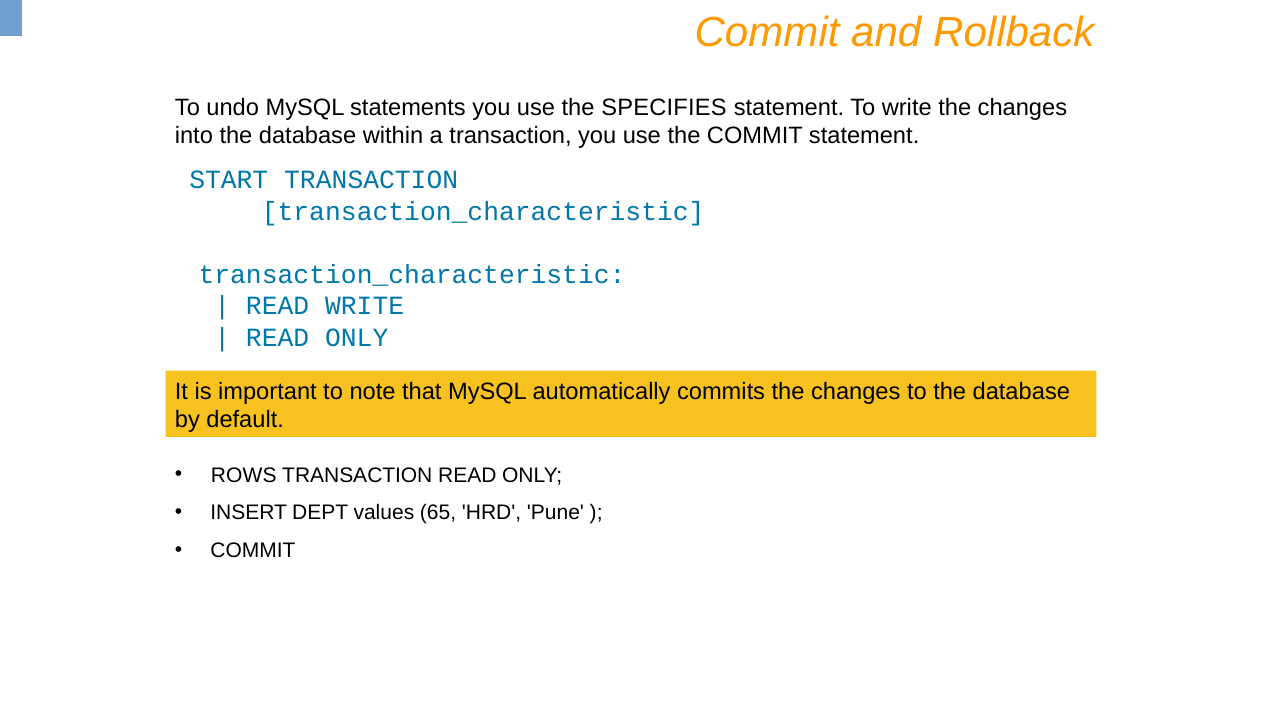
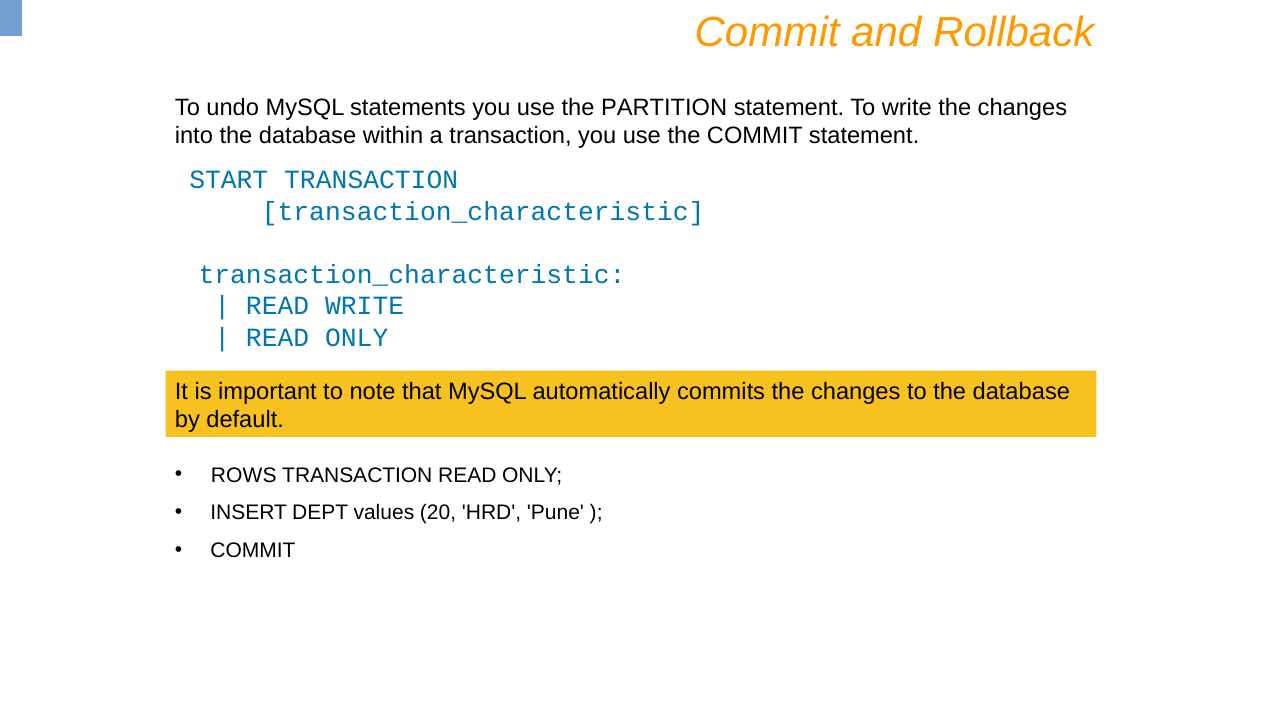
SPECIFIES: SPECIFIES -> PARTITION
65: 65 -> 20
